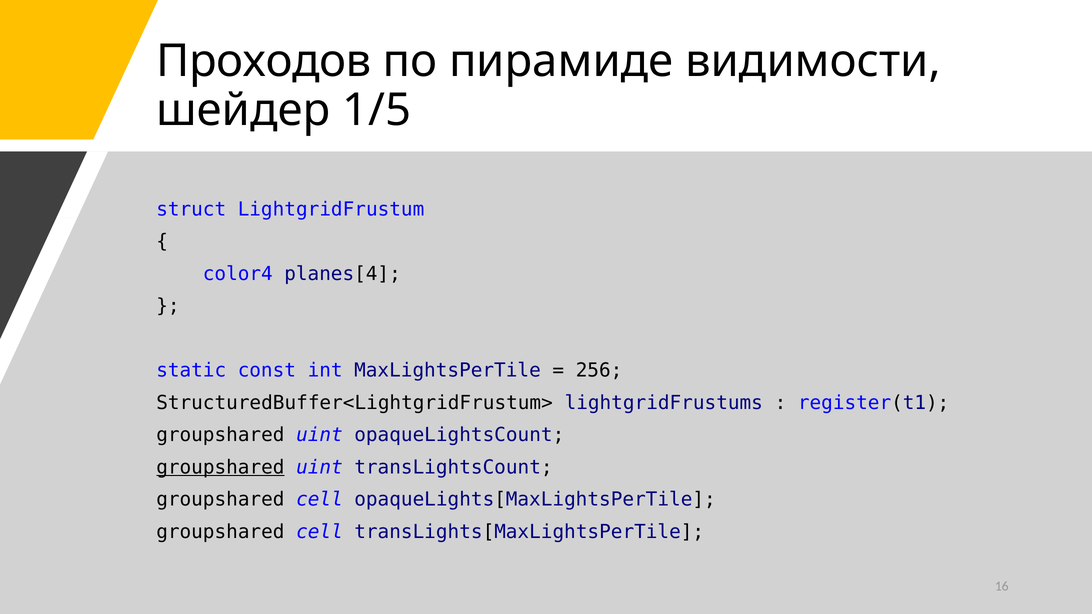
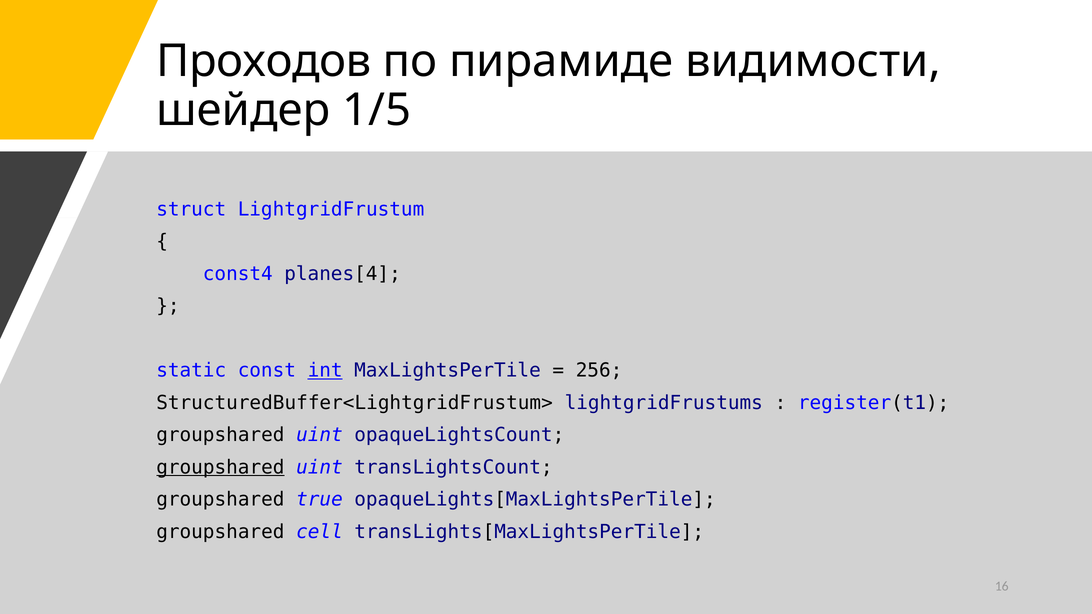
color4: color4 -> const4
int underline: none -> present
cell at (319, 500): cell -> true
